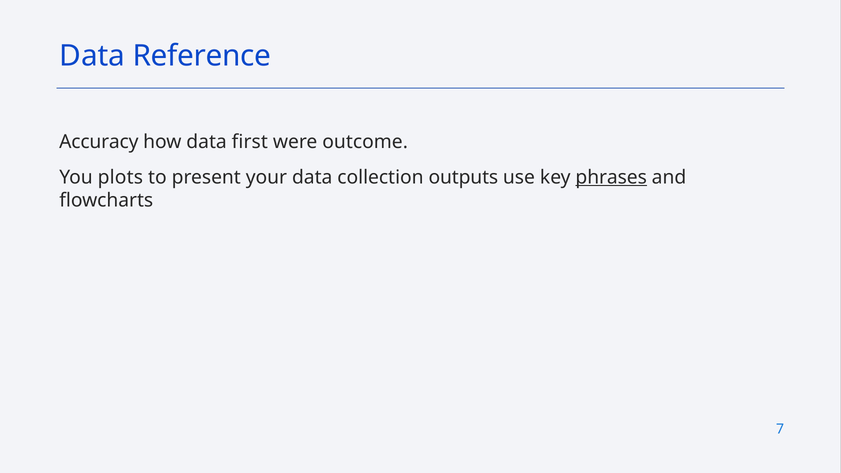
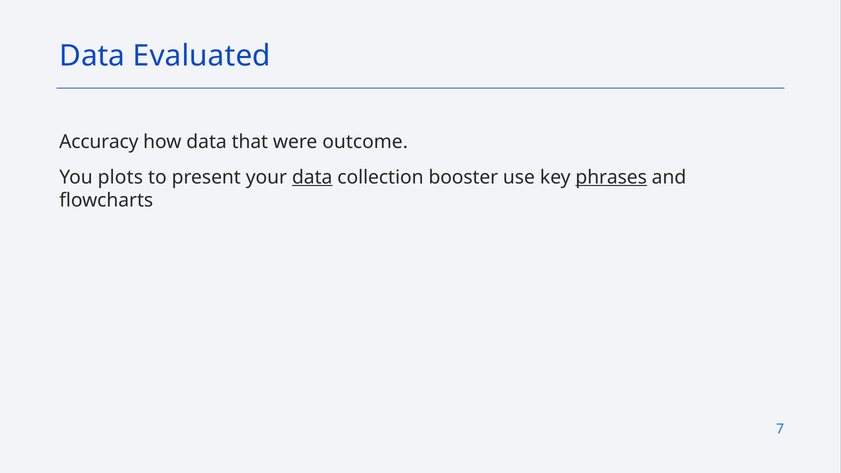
Reference: Reference -> Evaluated
first: first -> that
data at (312, 177) underline: none -> present
outputs: outputs -> booster
